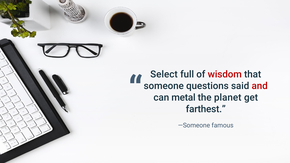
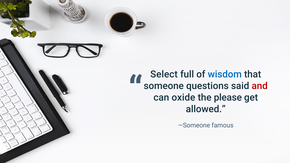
wisdom colour: red -> blue
metal: metal -> oxide
planet: planet -> please
farthest: farthest -> allowed
